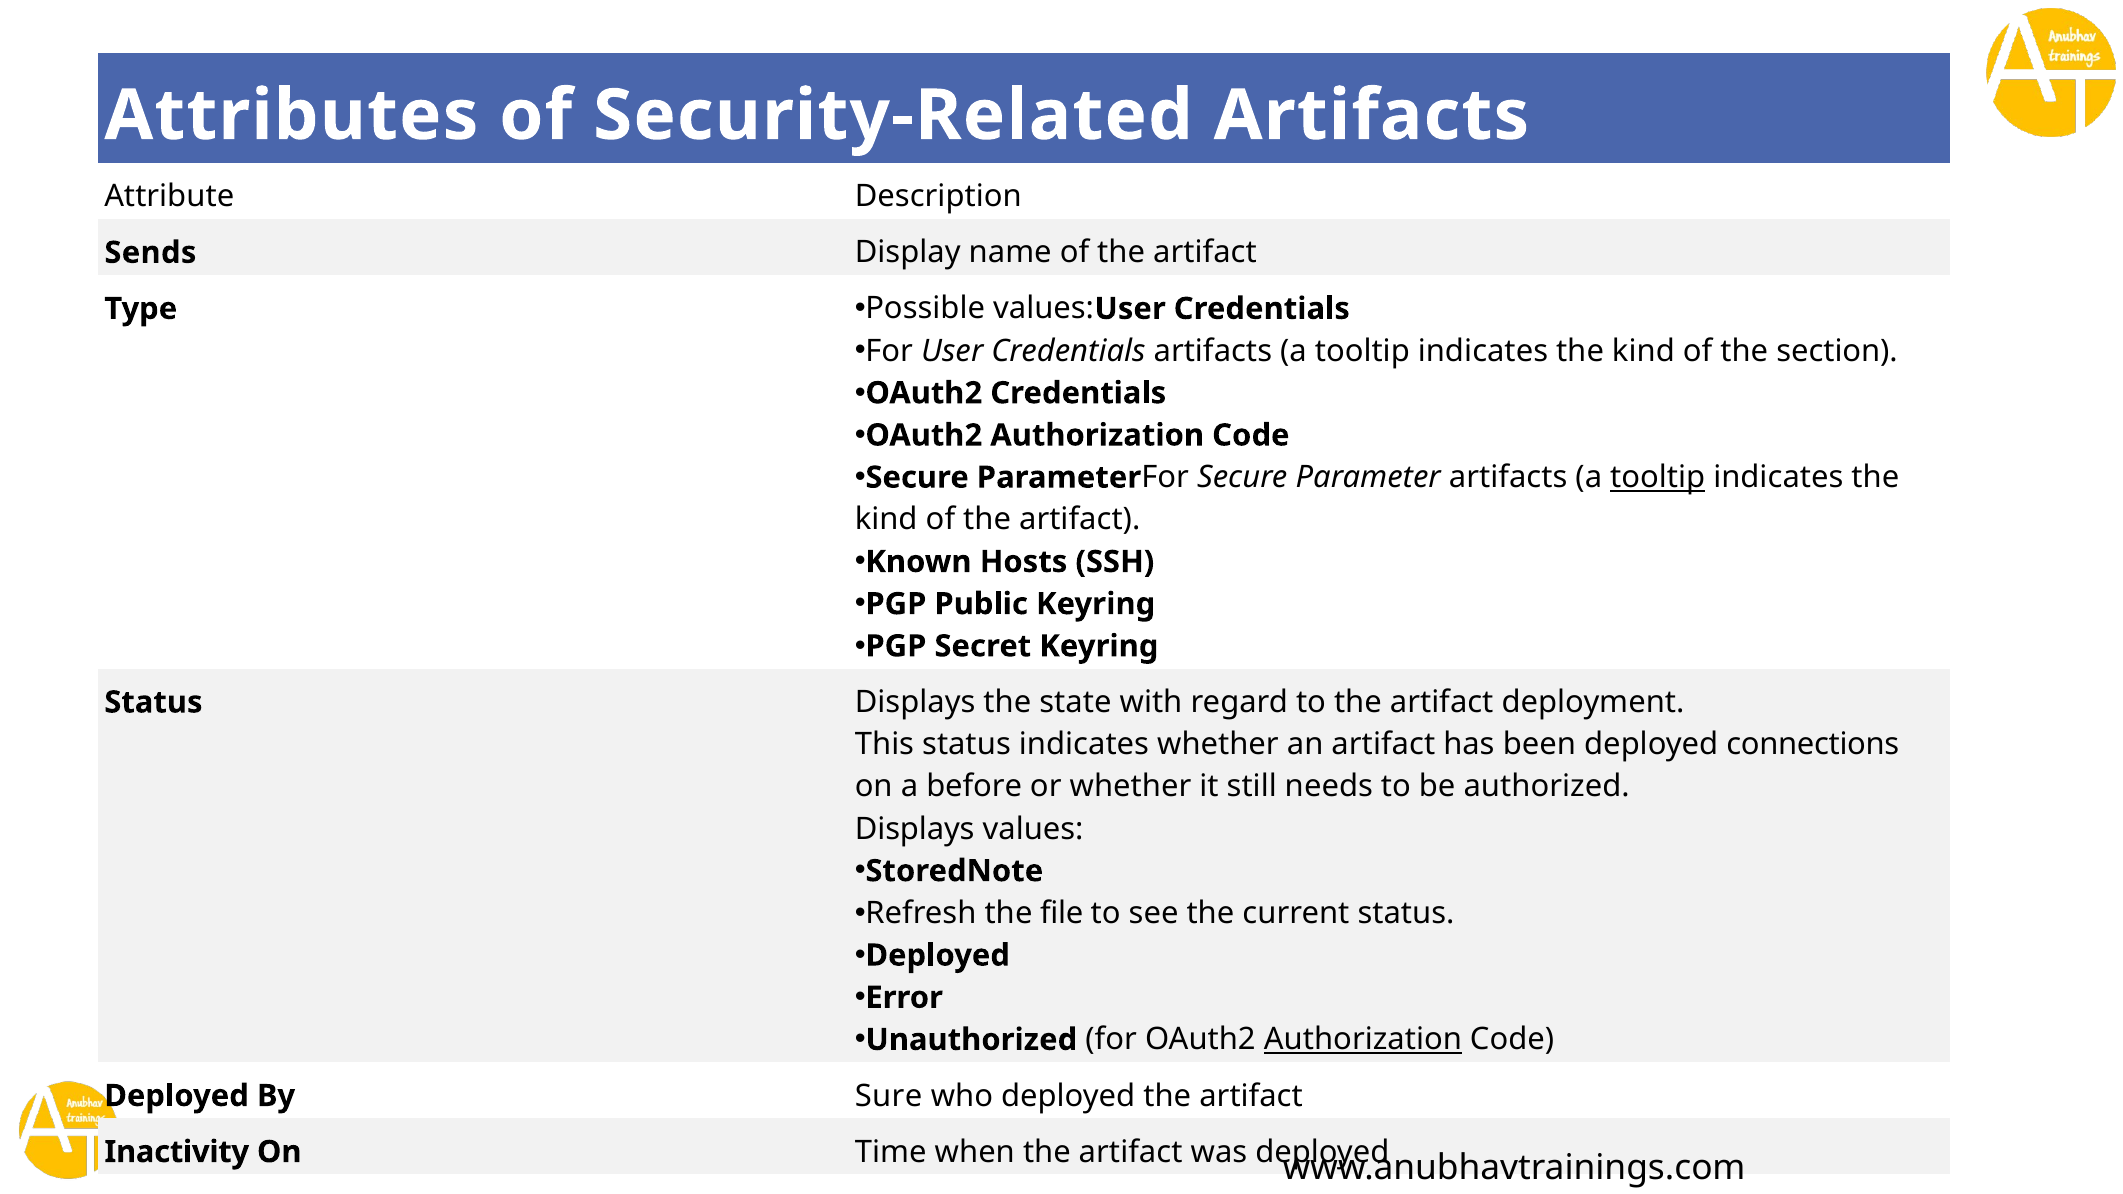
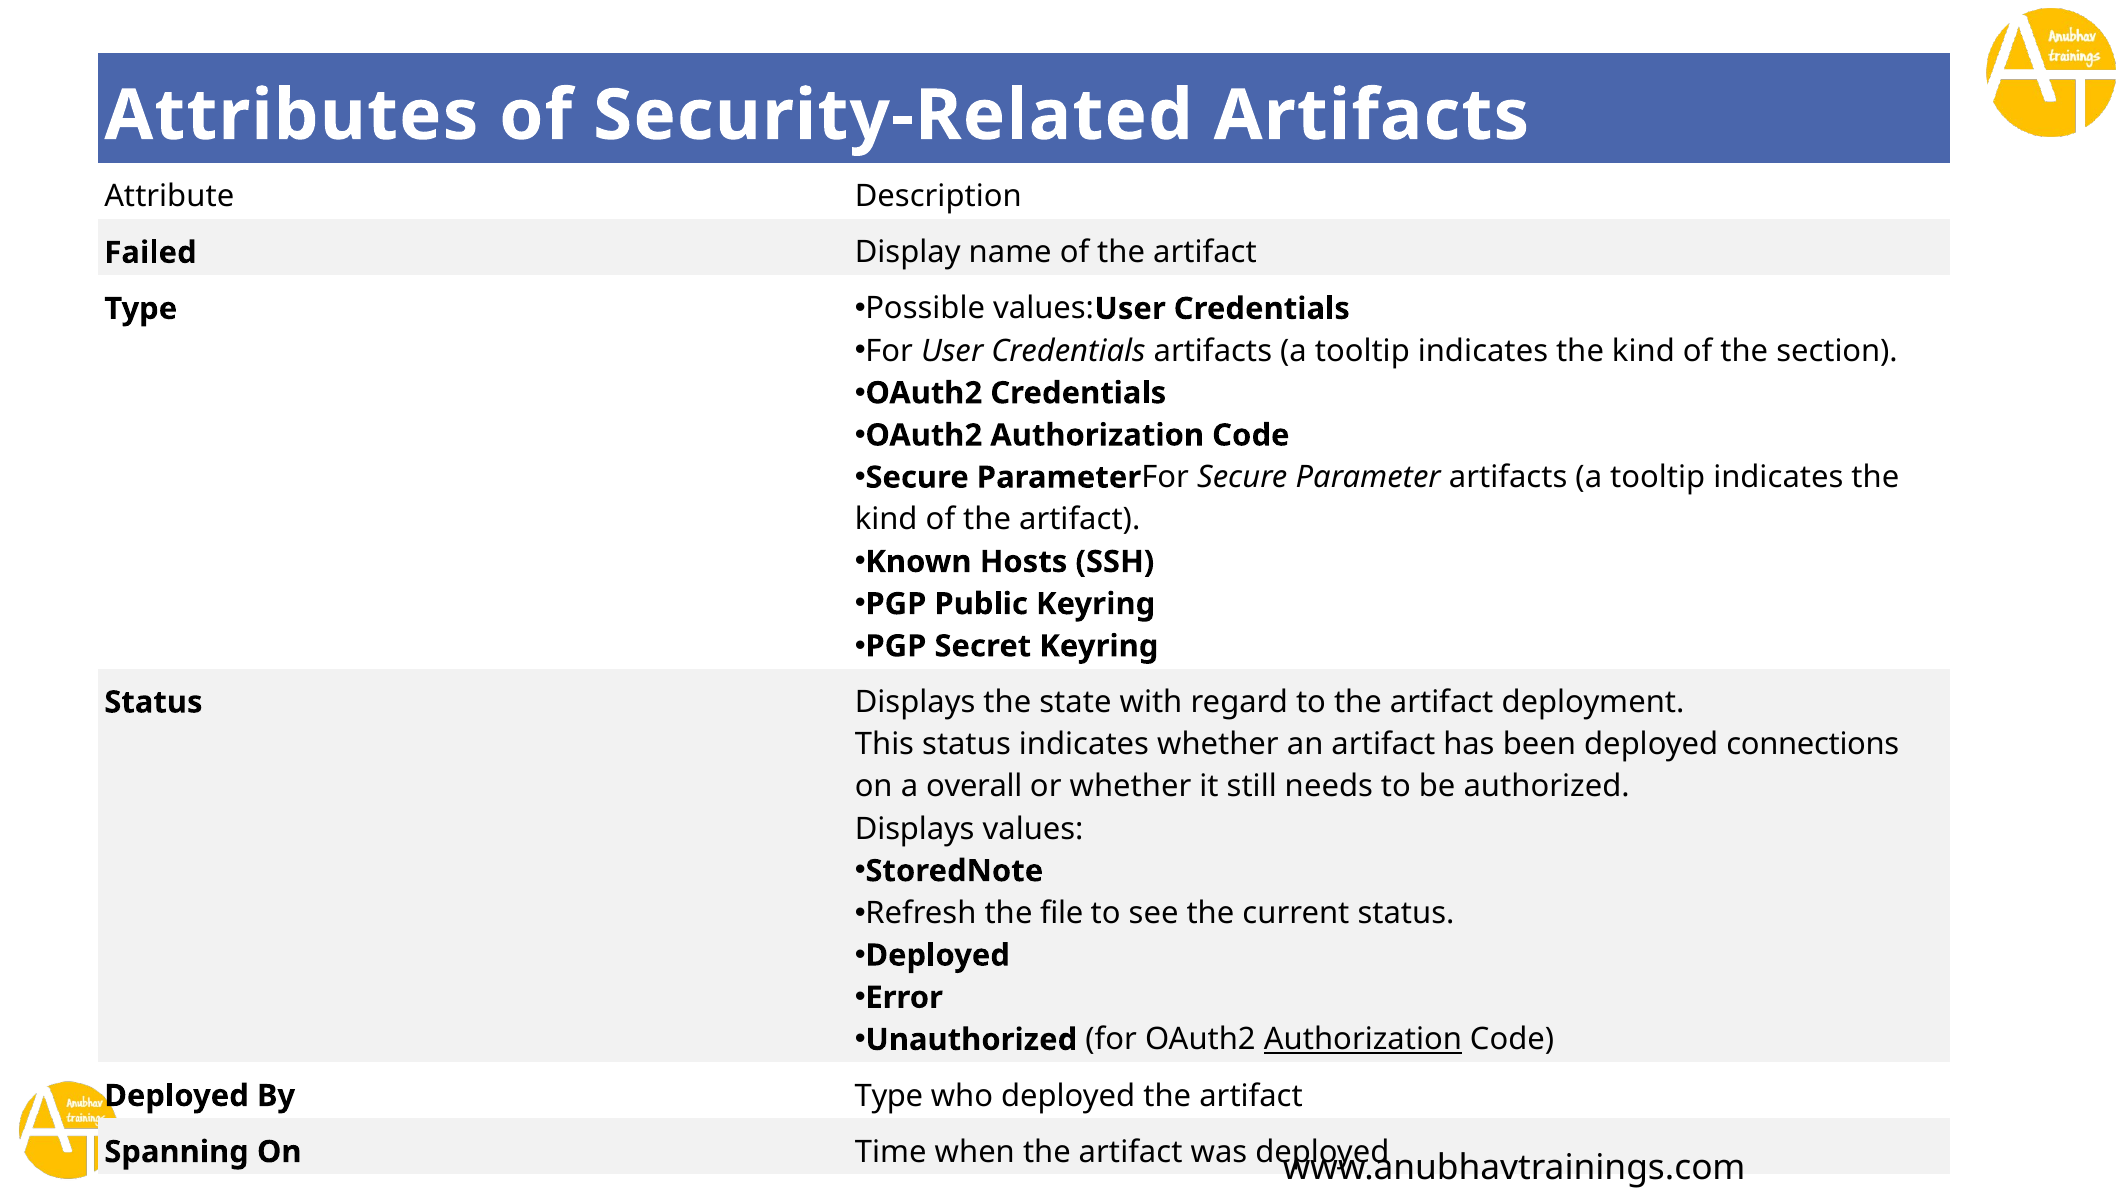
Sends: Sends -> Failed
tooltip at (1658, 478) underline: present -> none
before: before -> overall
Sure at (889, 1096): Sure -> Type
Inactivity: Inactivity -> Spanning
